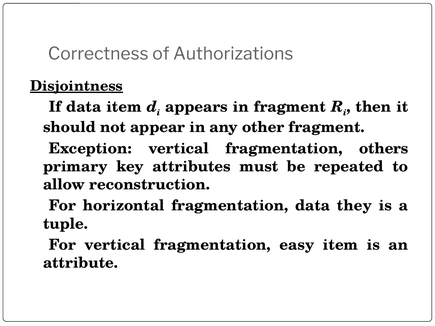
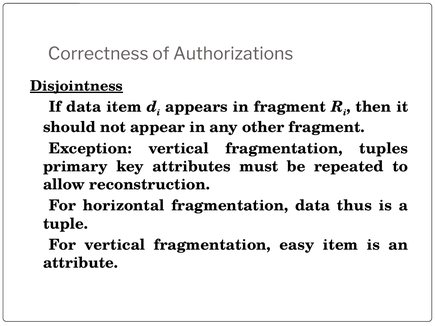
others: others -> tuples
they: they -> thus
